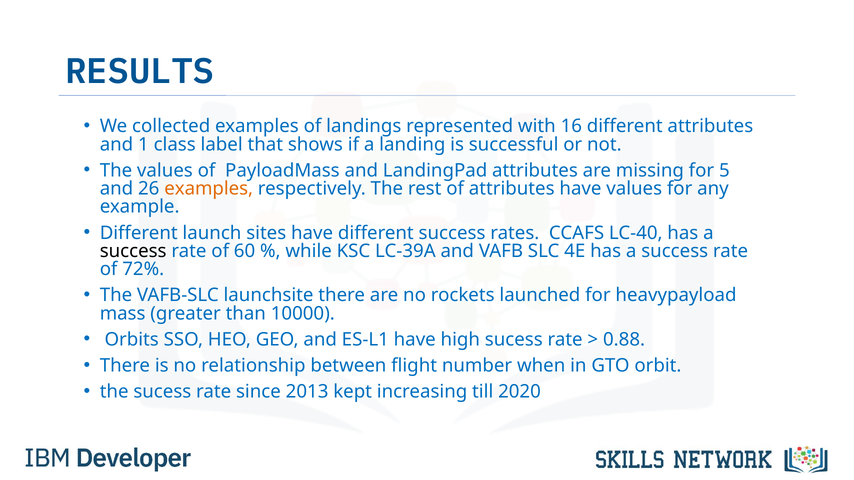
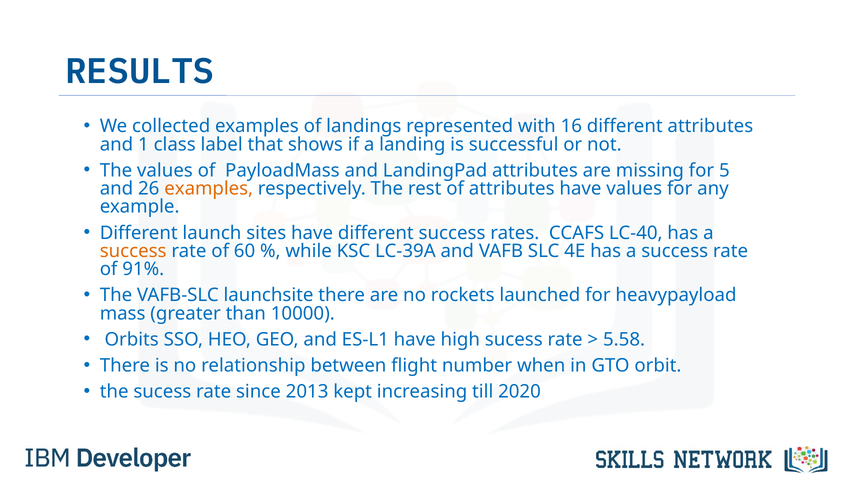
success at (133, 251) colour: black -> orange
72%: 72% -> 91%
0.88: 0.88 -> 5.58
